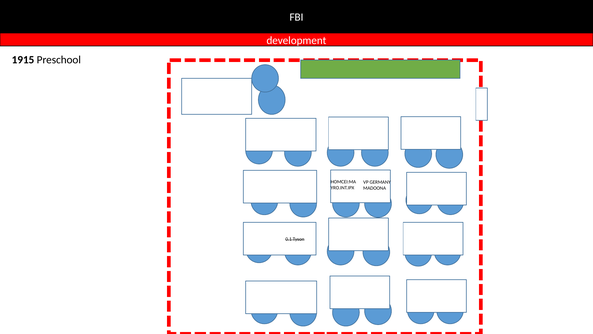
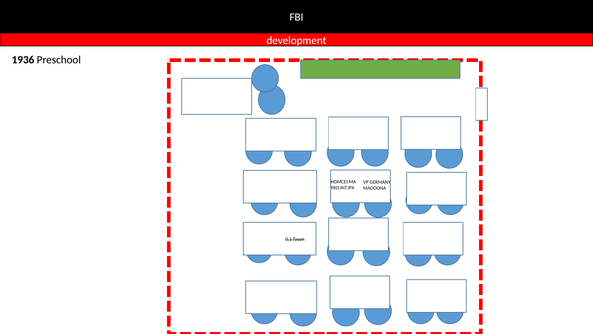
1915: 1915 -> 1936
